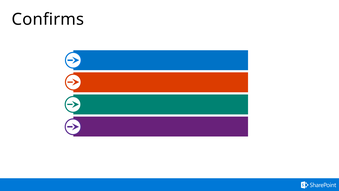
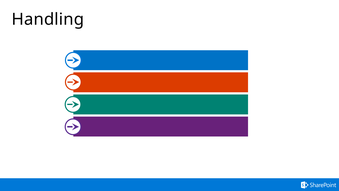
Confirms: Confirms -> Handling
